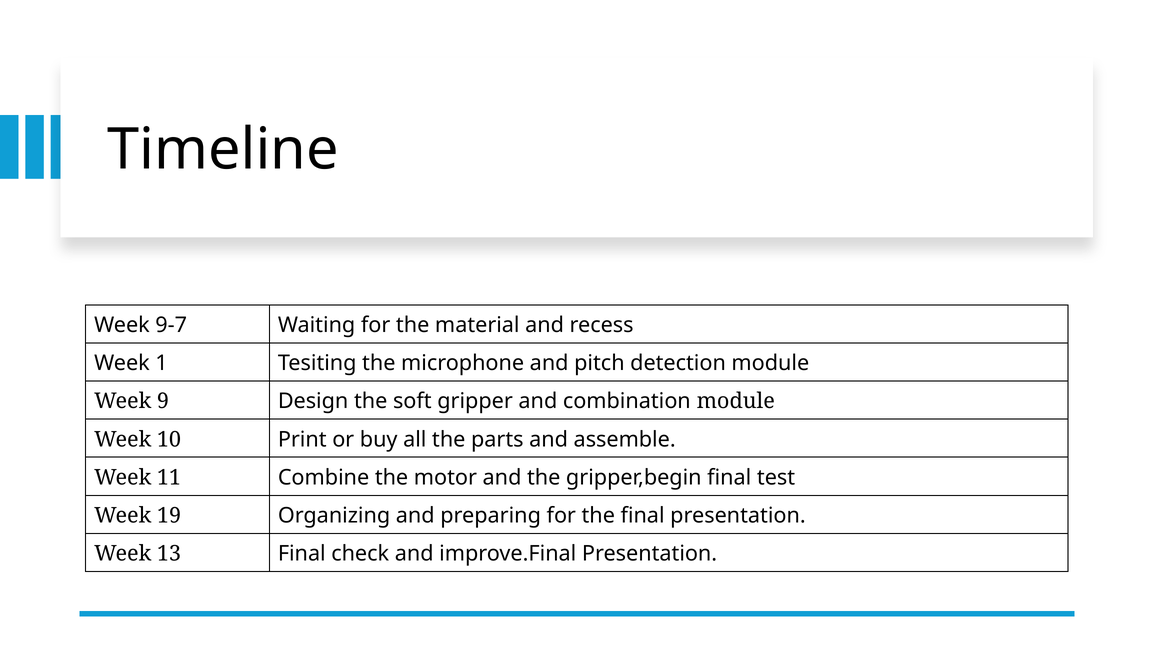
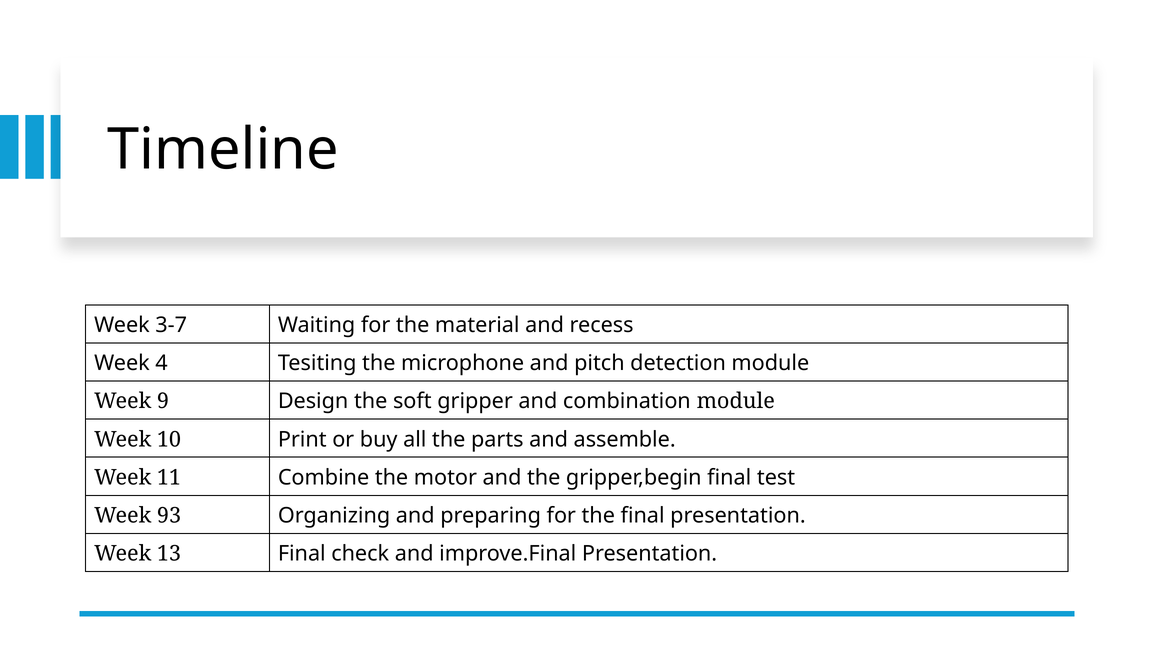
9-7: 9-7 -> 3-7
1: 1 -> 4
19: 19 -> 93
